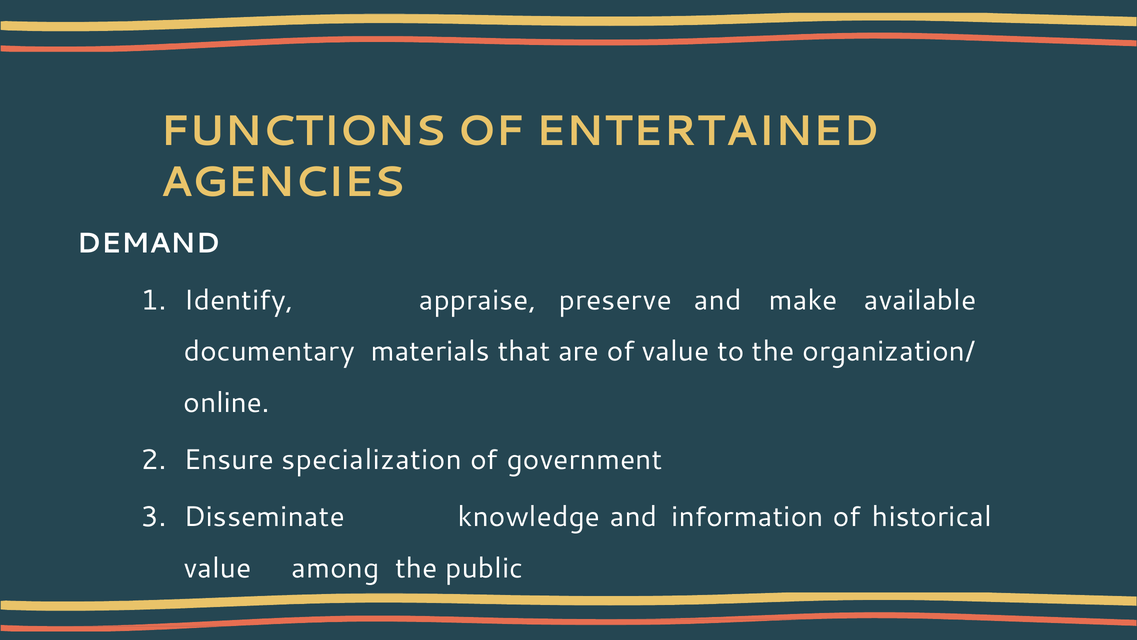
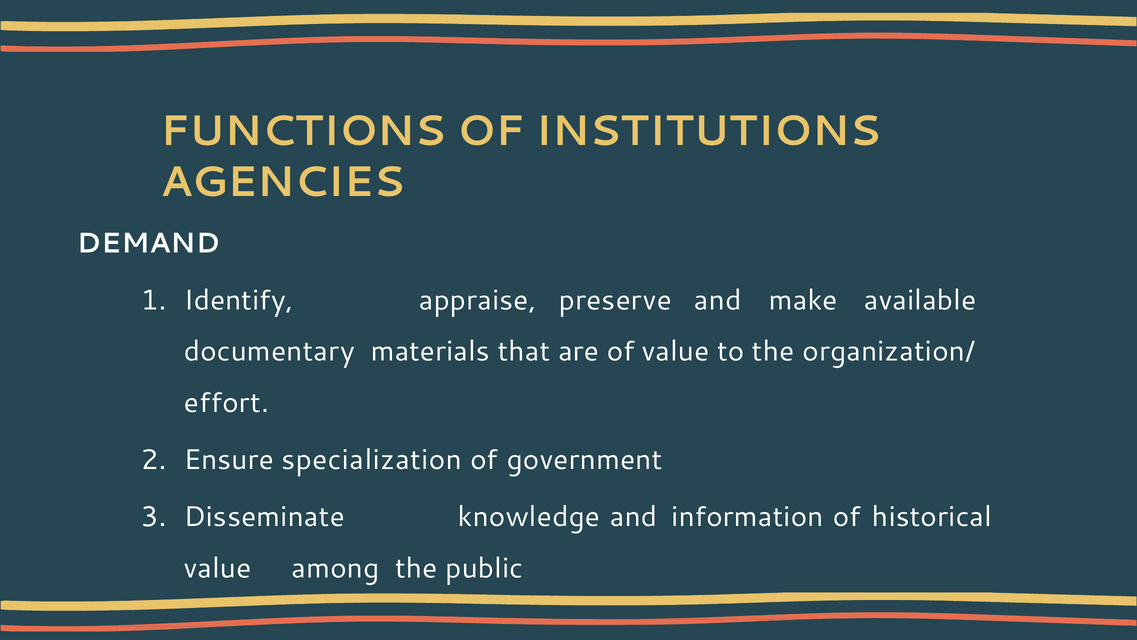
ENTERTAINED: ENTERTAINED -> INSTITUTIONS
online: online -> effort
